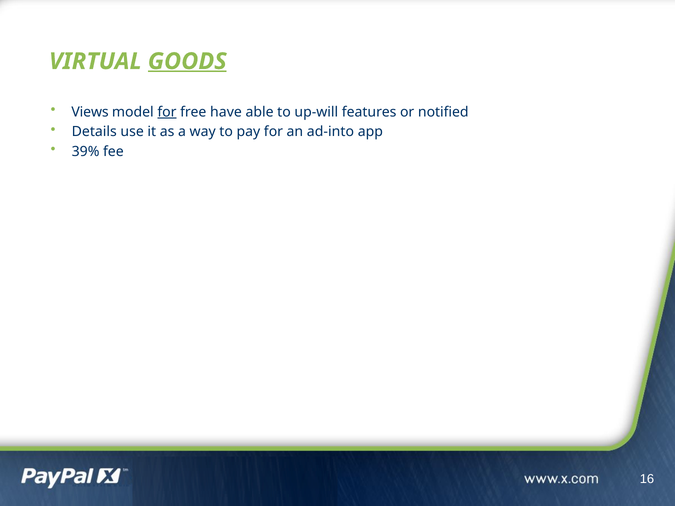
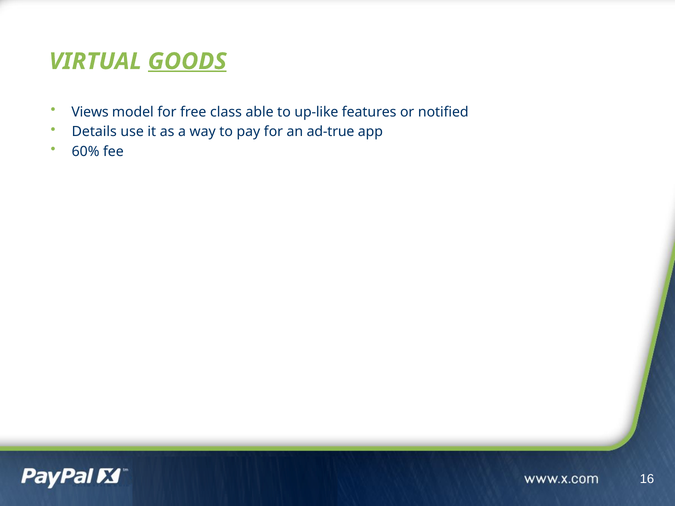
for at (167, 112) underline: present -> none
have: have -> class
up-will: up-will -> up-like
ad-into: ad-into -> ad-true
39%: 39% -> 60%
